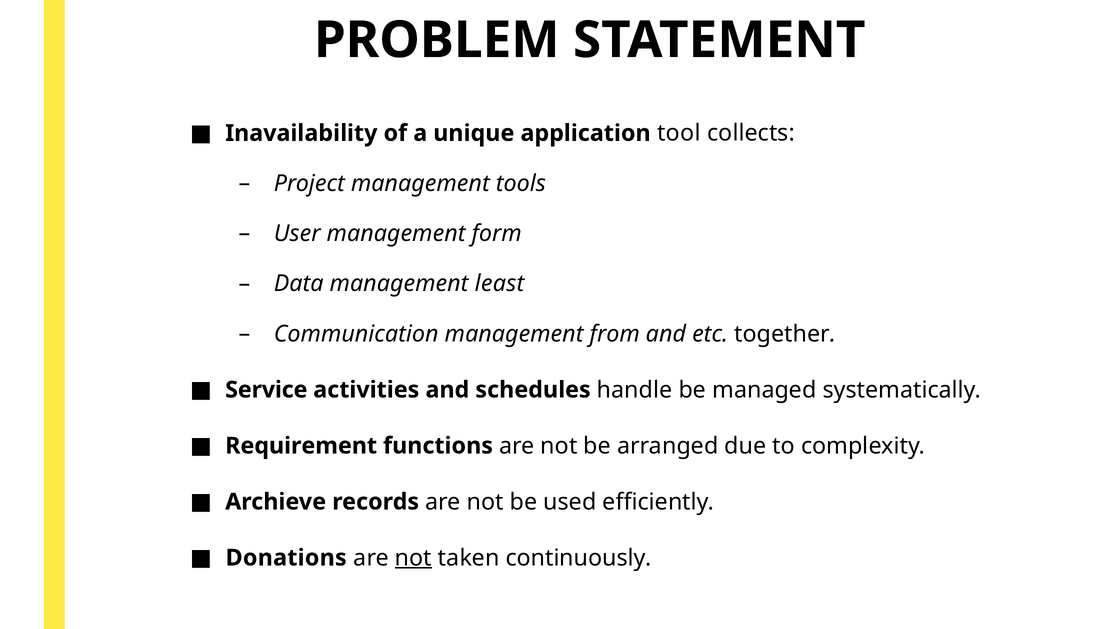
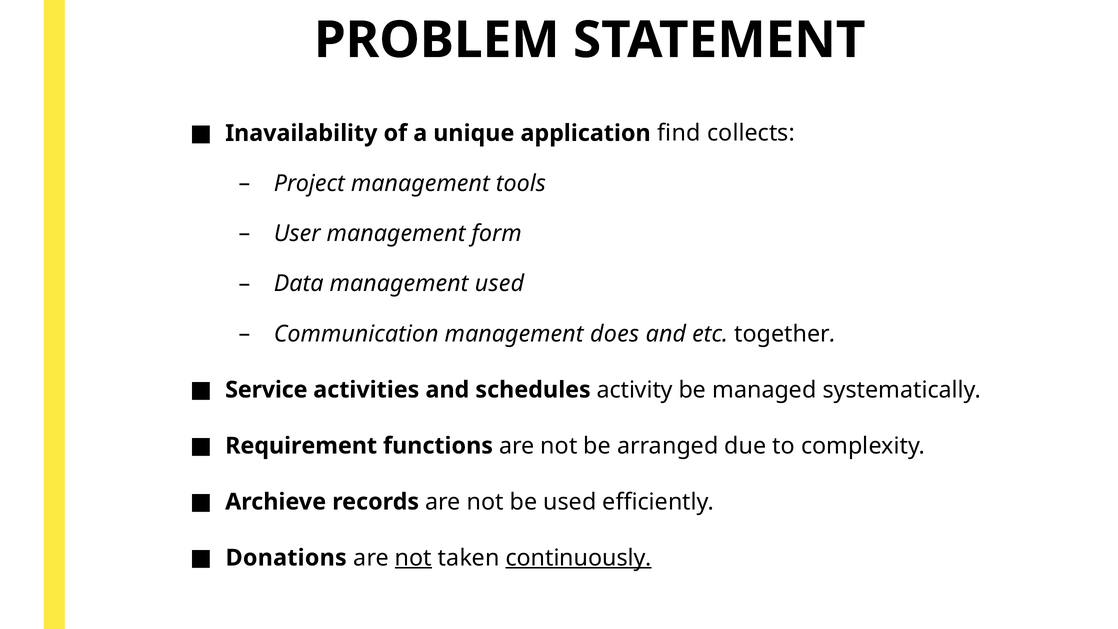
tool: tool -> find
management least: least -> used
from: from -> does
handle: handle -> activity
continuously underline: none -> present
